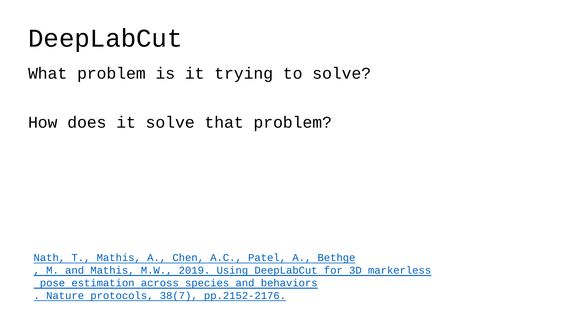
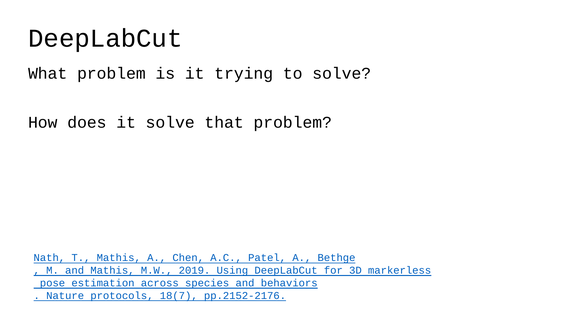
38(7: 38(7 -> 18(7
